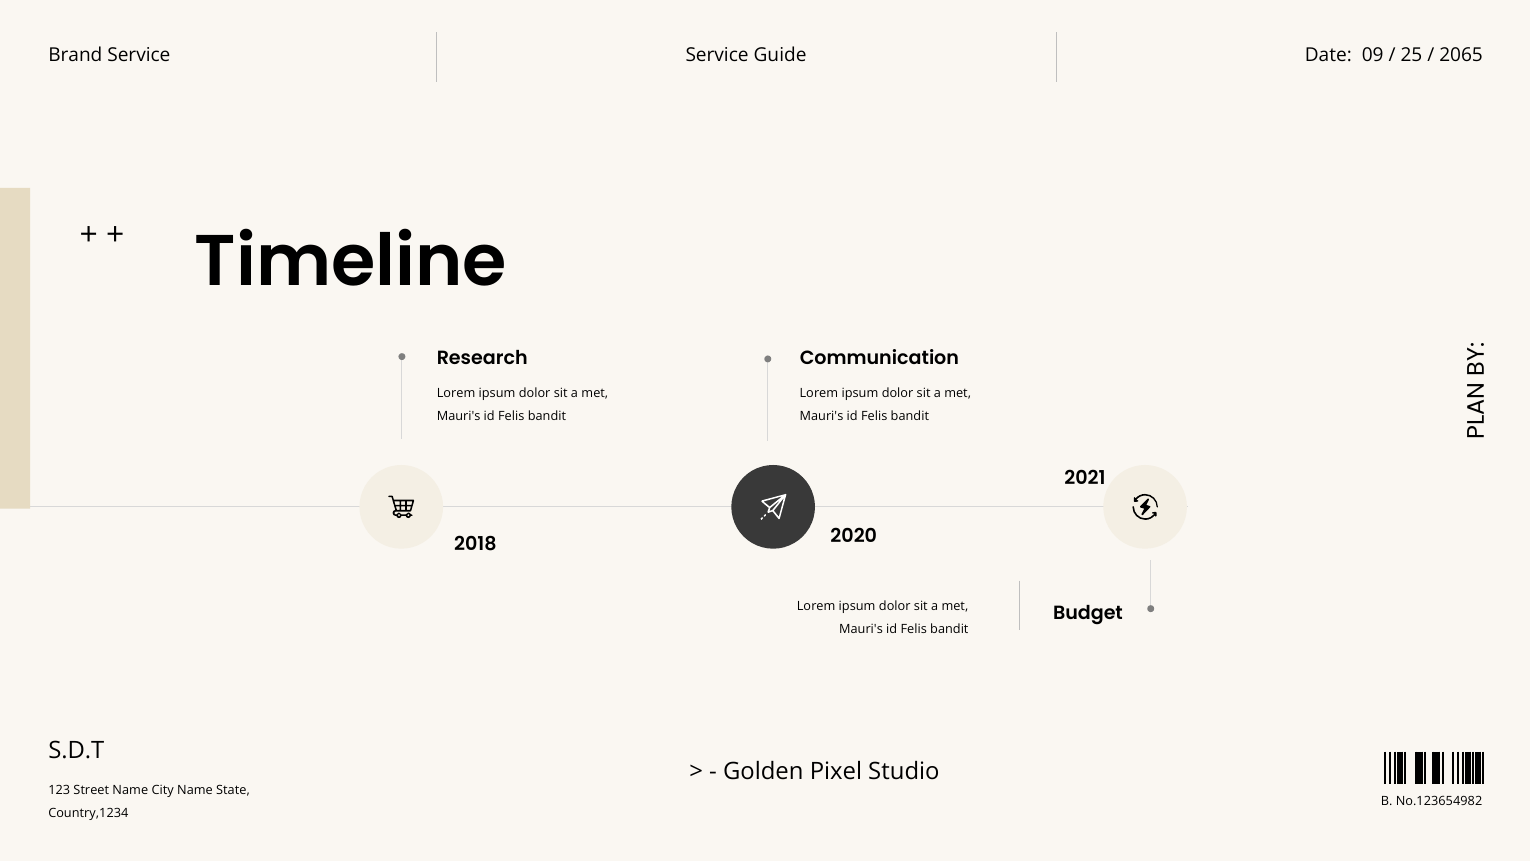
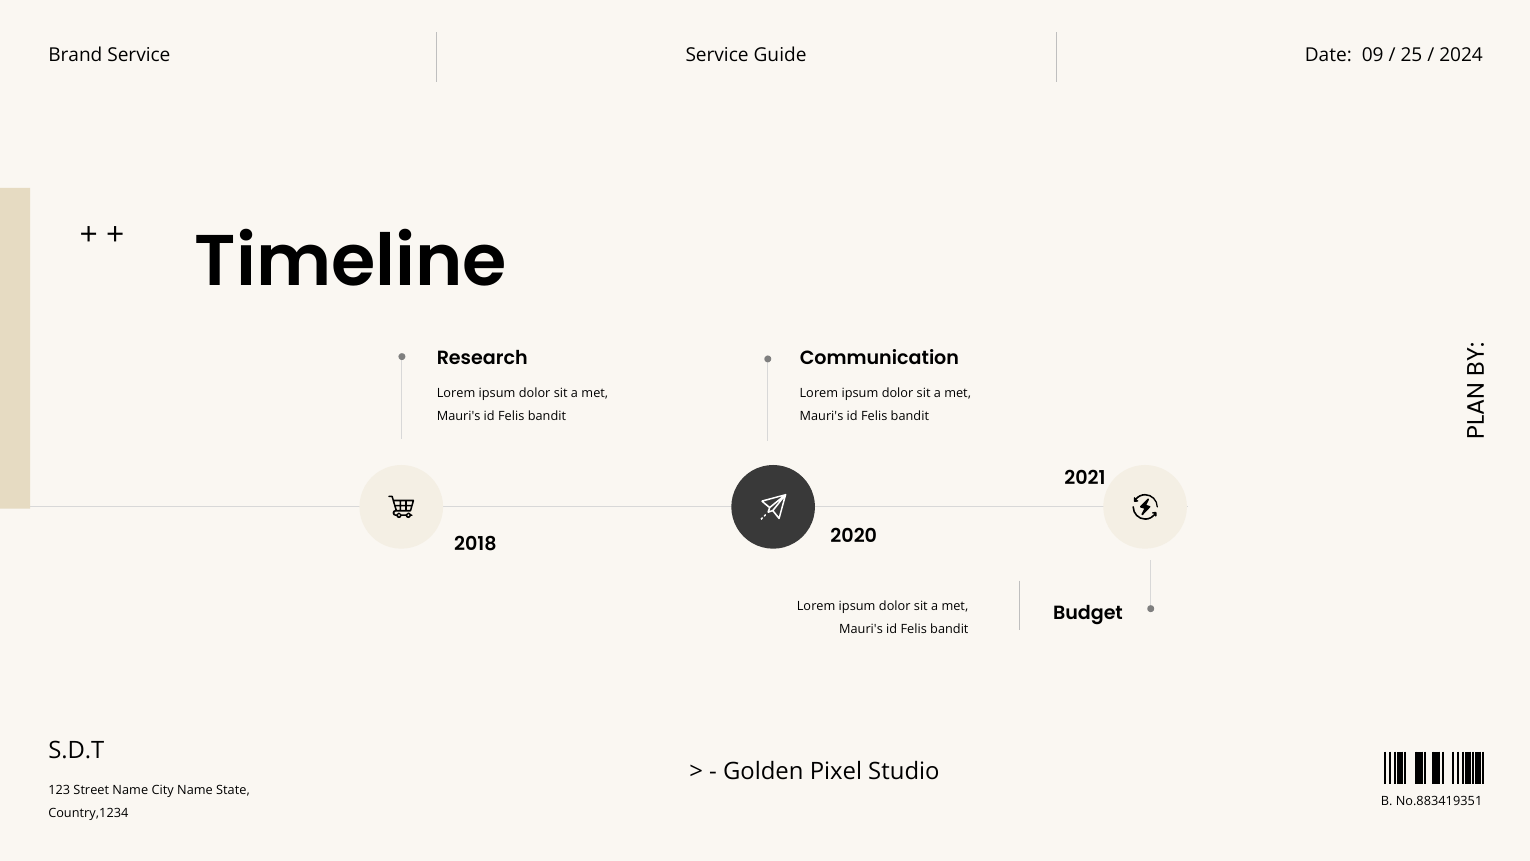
2065: 2065 -> 2024
No.123654982: No.123654982 -> No.883419351
